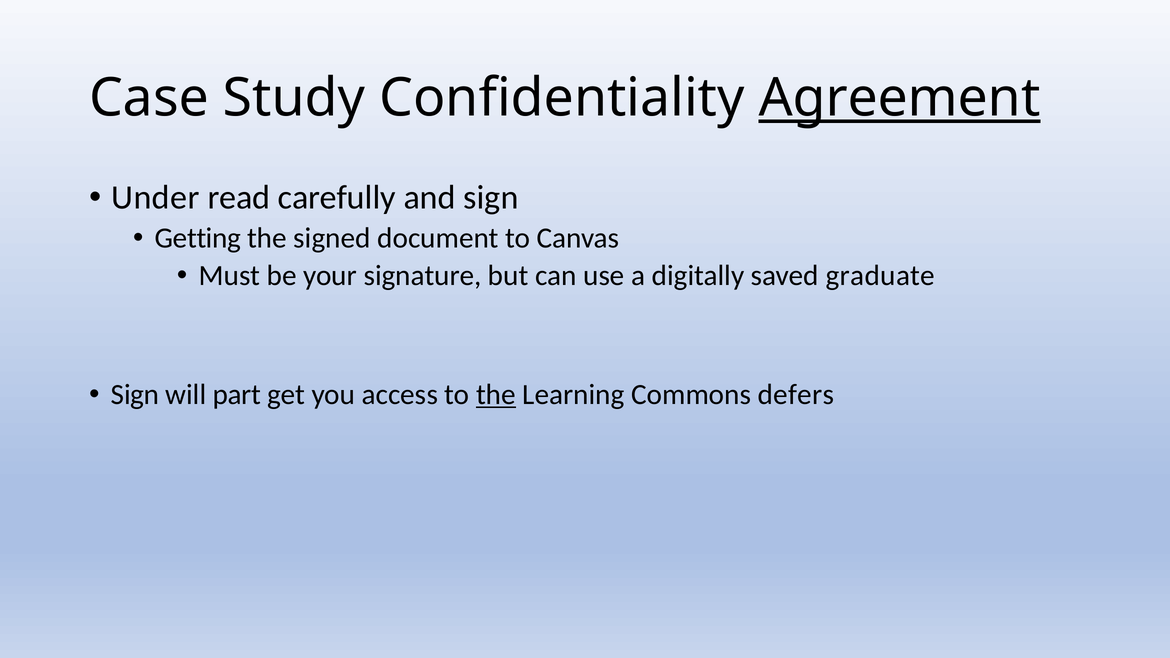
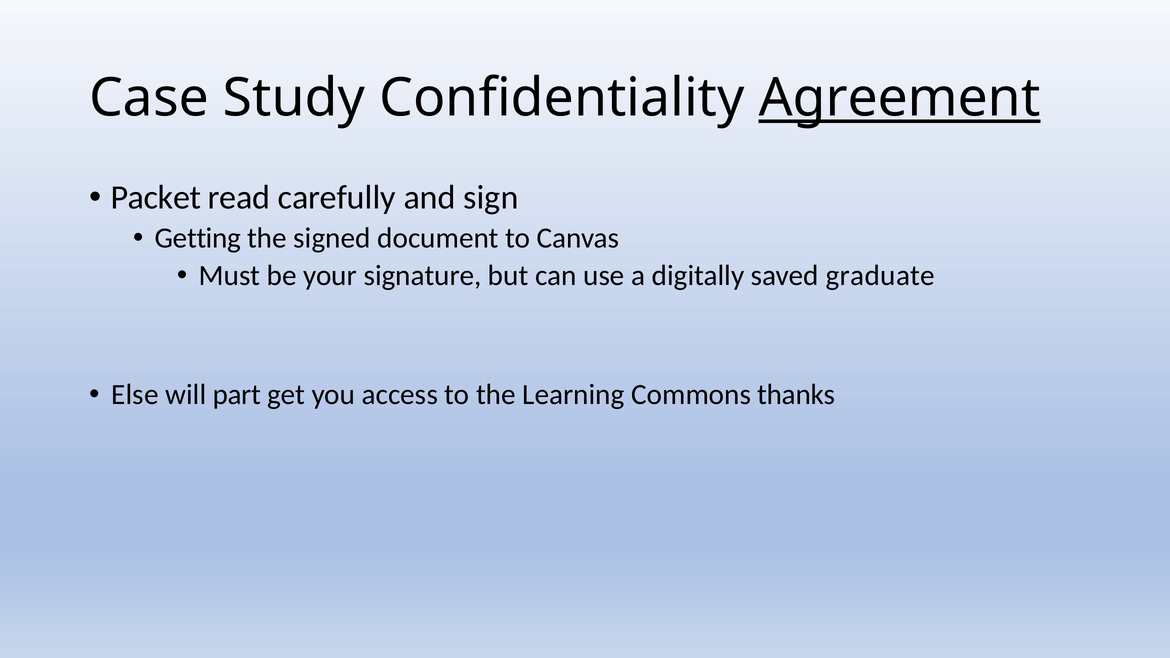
Under: Under -> Packet
Sign at (135, 395): Sign -> Else
the at (496, 395) underline: present -> none
defers: defers -> thanks
